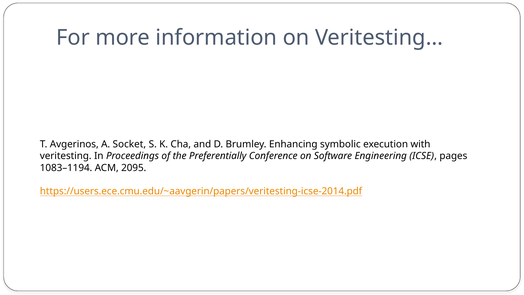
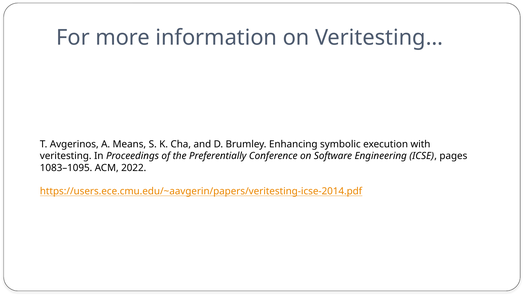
Socket: Socket -> Means
1083–1194: 1083–1194 -> 1083–1095
2095: 2095 -> 2022
